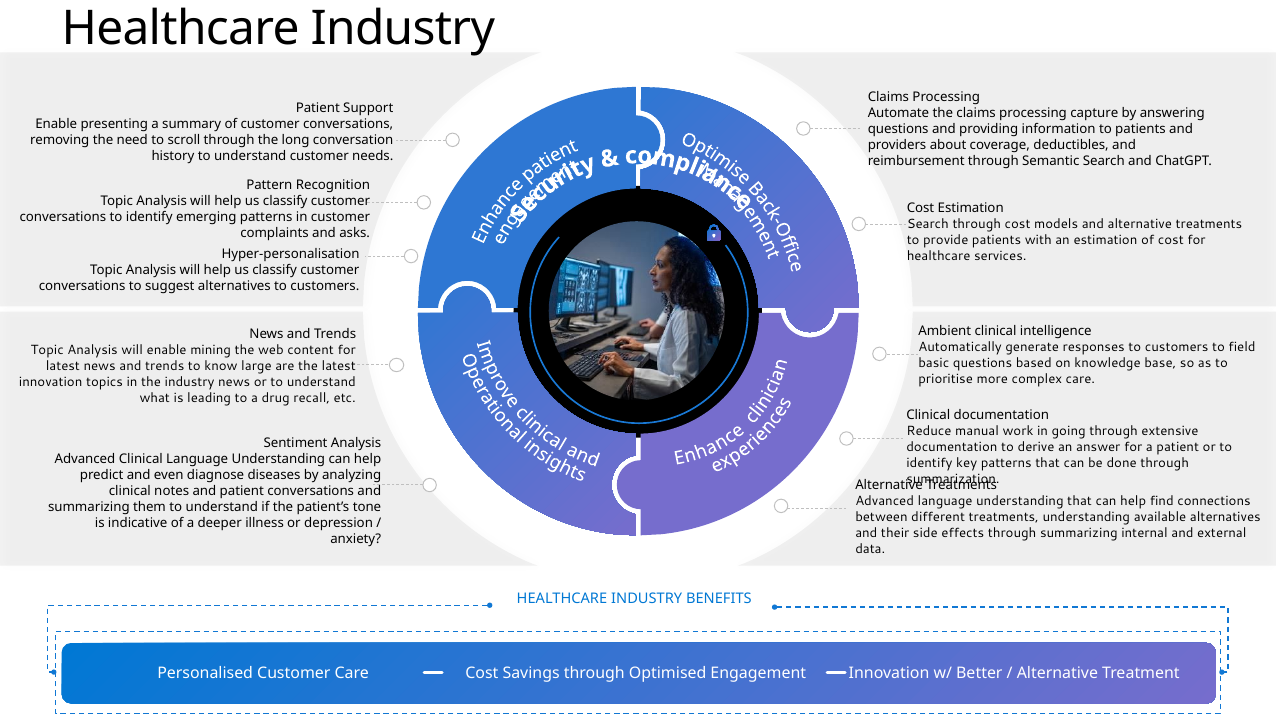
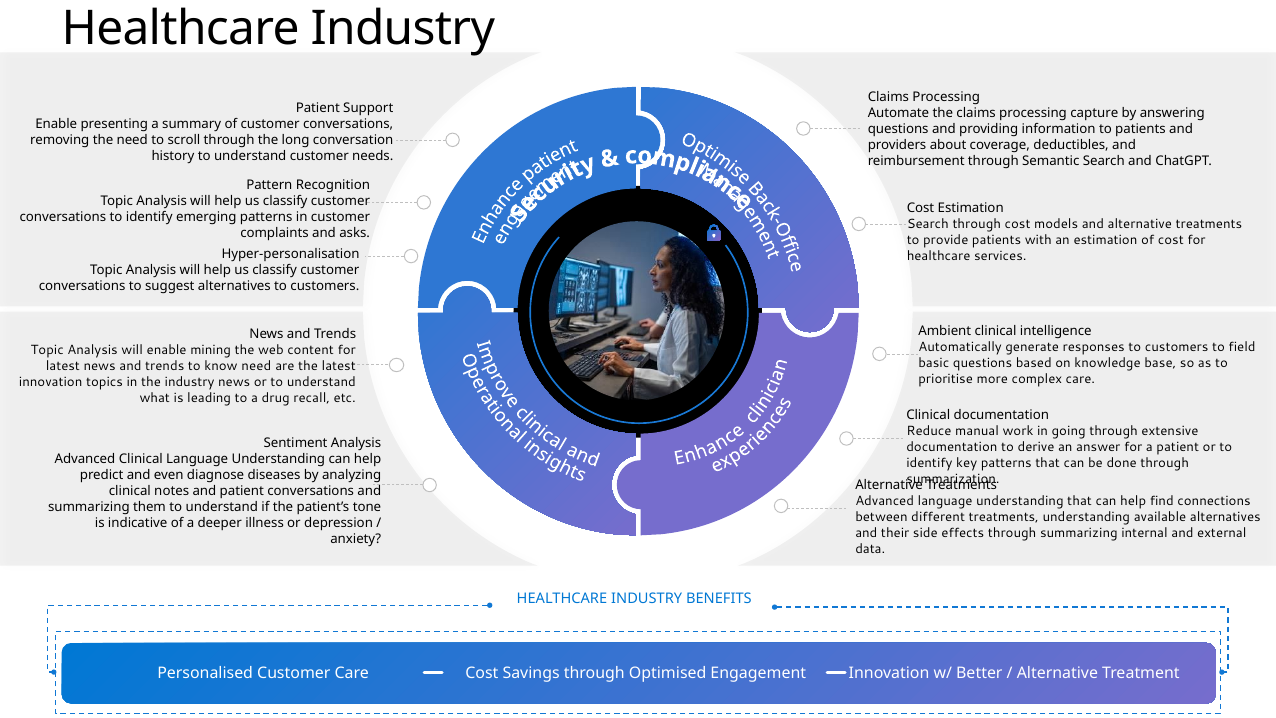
know large: large -> need
